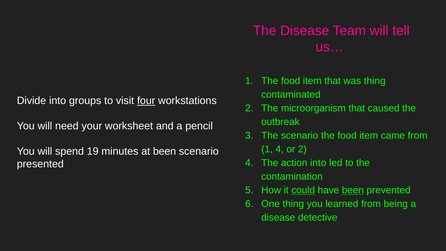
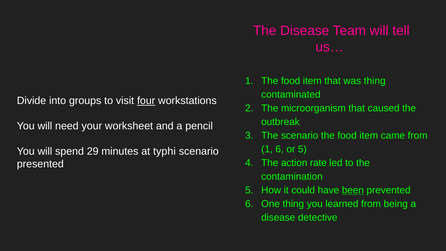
1 4: 4 -> 6
or 2: 2 -> 5
19: 19 -> 29
at been: been -> typhi
action into: into -> rate
could underline: present -> none
